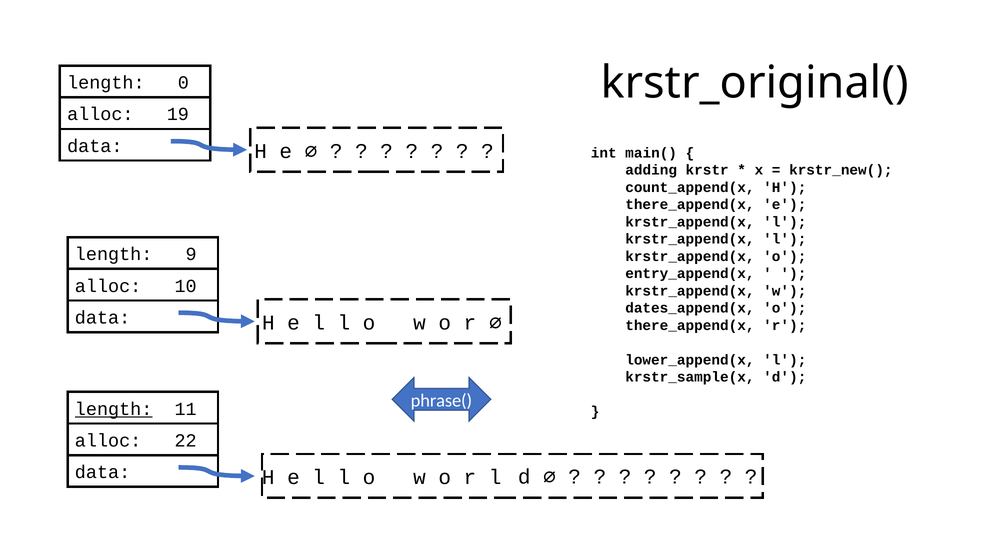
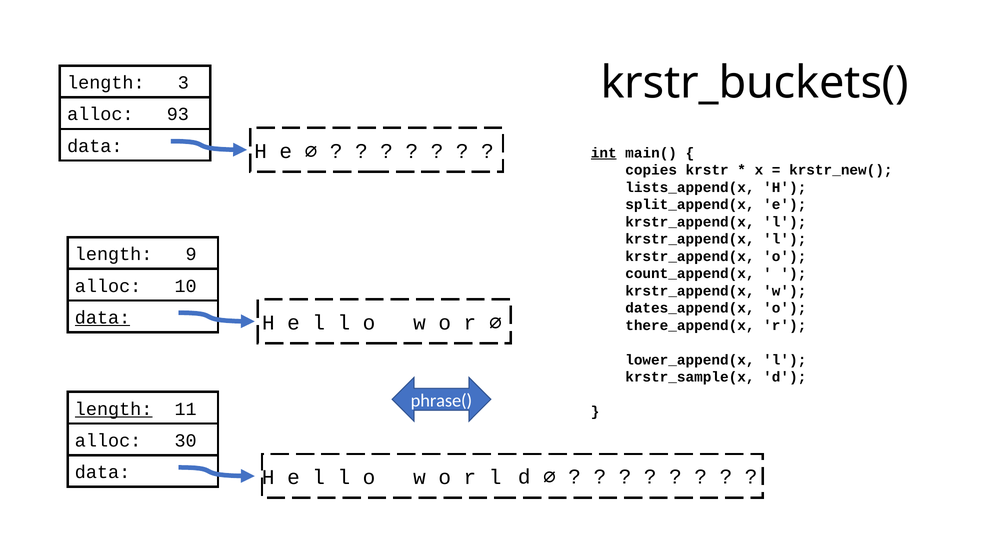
krstr_original(: krstr_original( -> krstr_buckets(
0: 0 -> 3
19: 19 -> 93
int underline: none -> present
adding: adding -> copies
count_append(x: count_append(x -> lists_append(x
there_append(x at (690, 204): there_append(x -> split_append(x
entry_append(x: entry_append(x -> count_append(x
data at (103, 317) underline: none -> present
22: 22 -> 30
